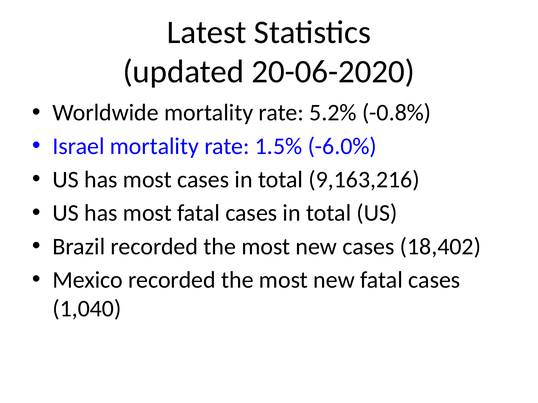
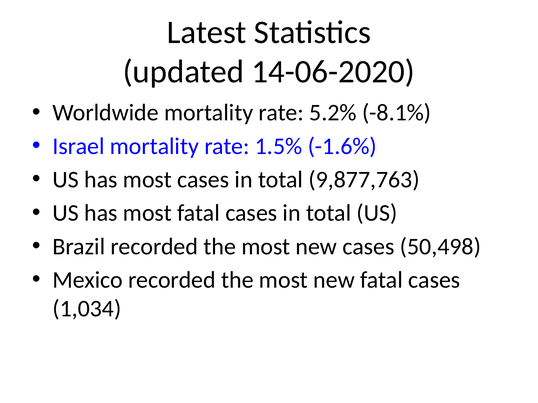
20-06-2020: 20-06-2020 -> 14-06-2020
-0.8%: -0.8% -> -8.1%
-6.0%: -6.0% -> -1.6%
9,163,216: 9,163,216 -> 9,877,763
18,402: 18,402 -> 50,498
1,040: 1,040 -> 1,034
